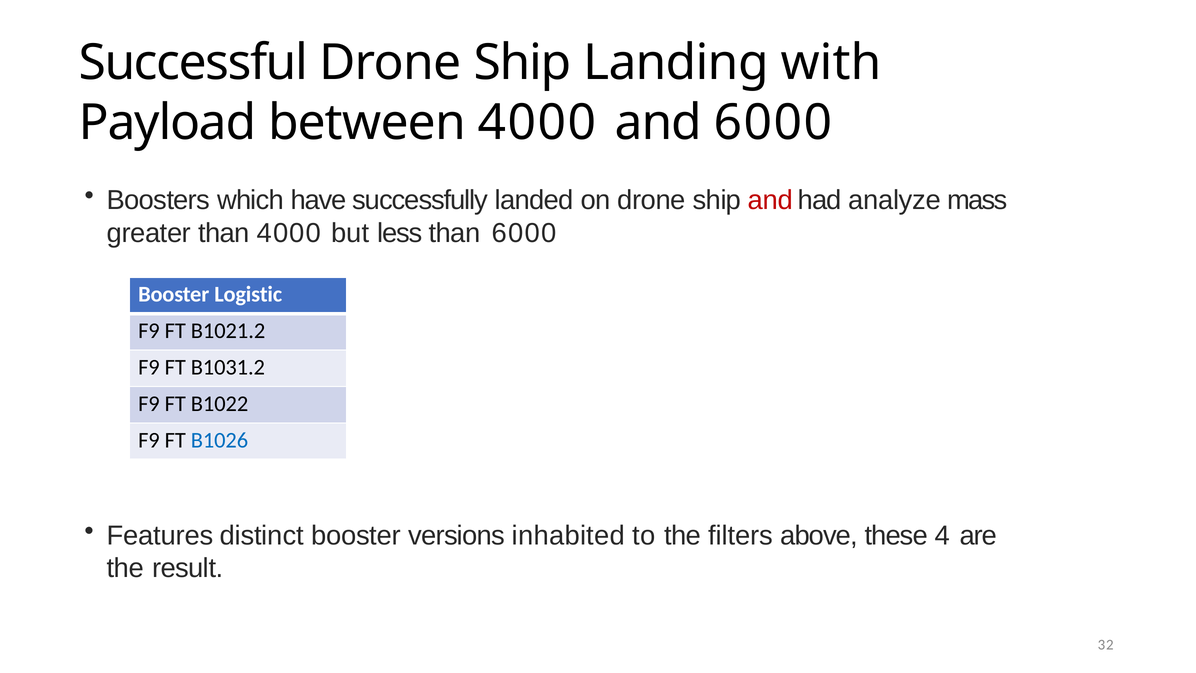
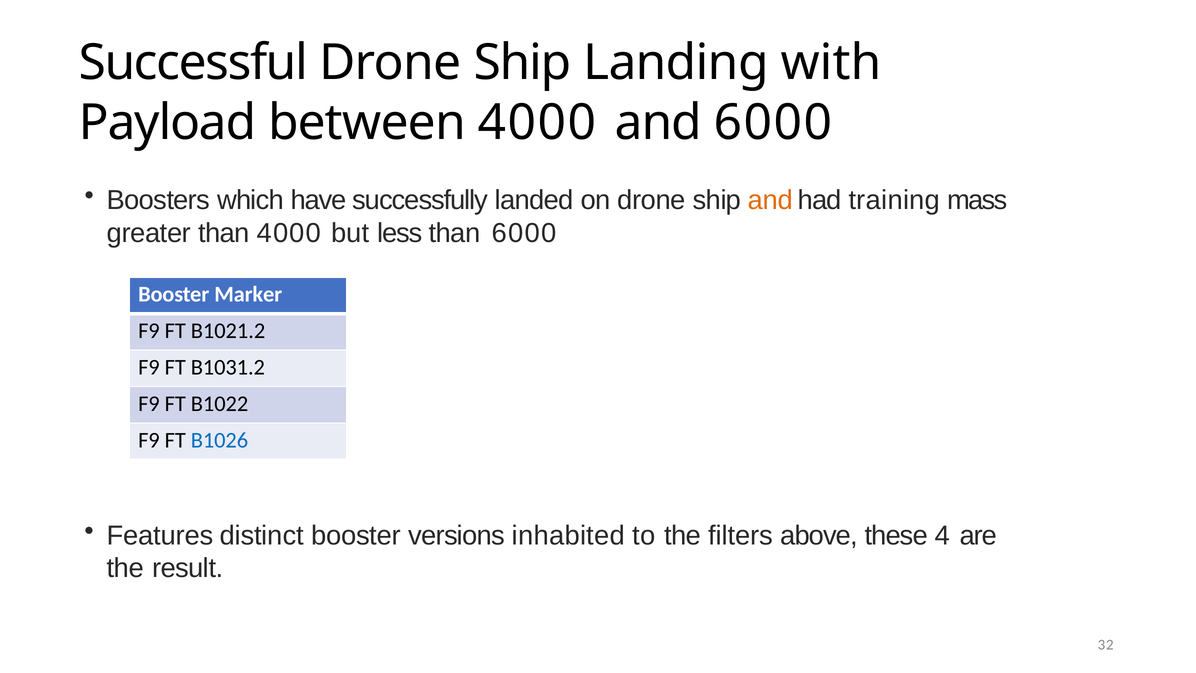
and at (770, 200) colour: red -> orange
analyze: analyze -> training
Logistic: Logistic -> Marker
